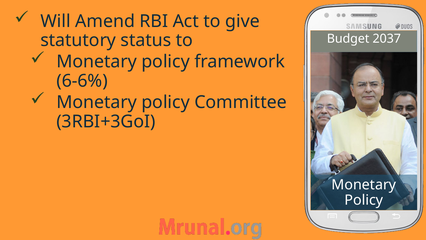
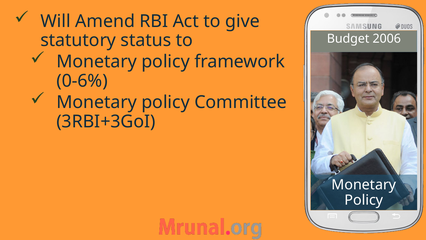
2037: 2037 -> 2006
6-6%: 6-6% -> 0-6%
